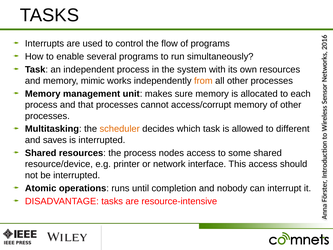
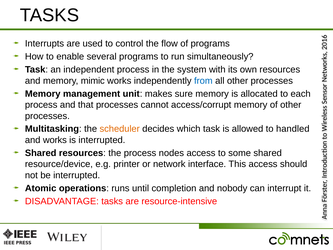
from colour: orange -> blue
different: different -> handled
and saves: saves -> works
